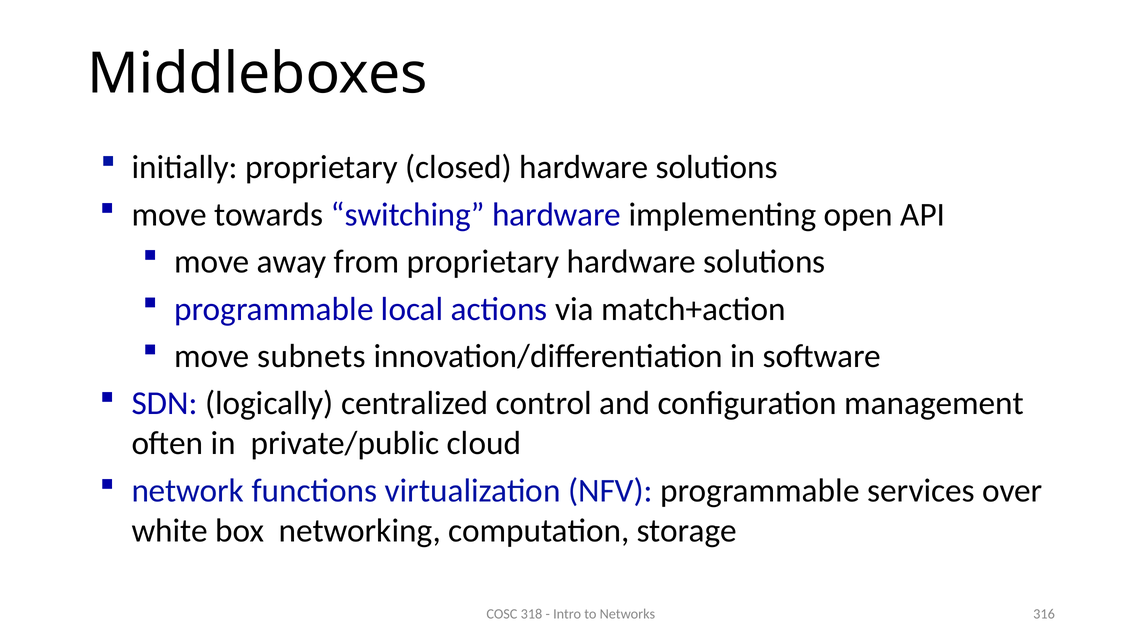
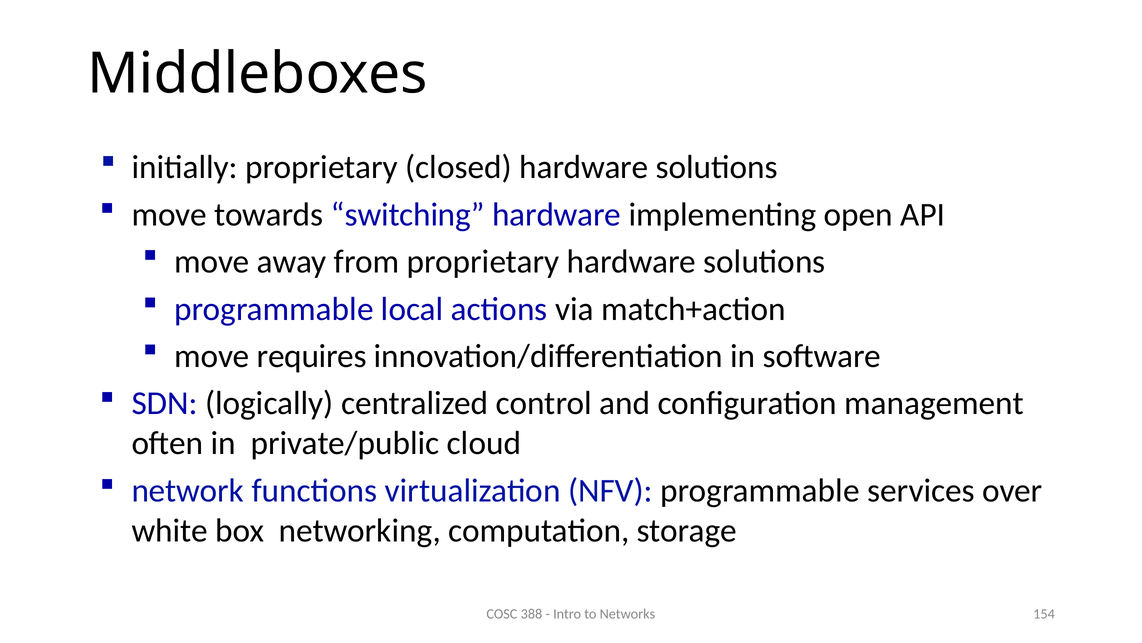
subnets: subnets -> requires
318: 318 -> 388
316: 316 -> 154
